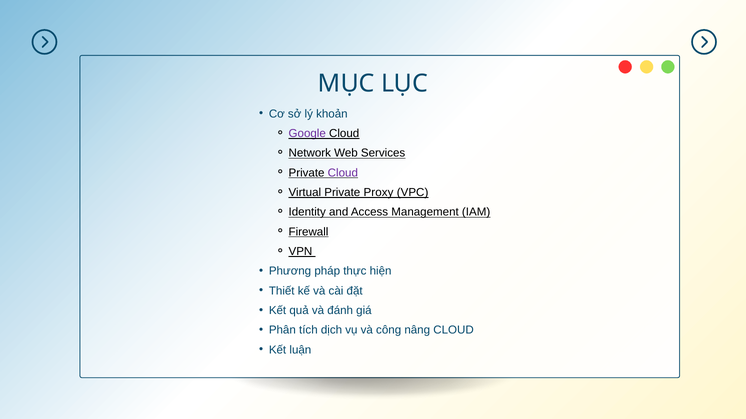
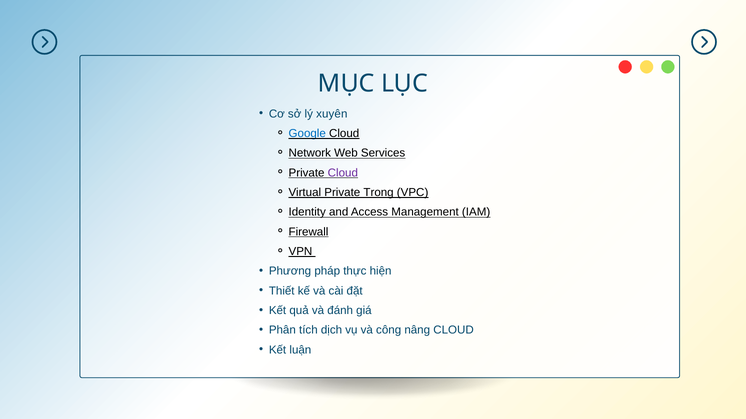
khoản: khoản -> xuyên
Google colour: purple -> blue
Proxy: Proxy -> Trong
